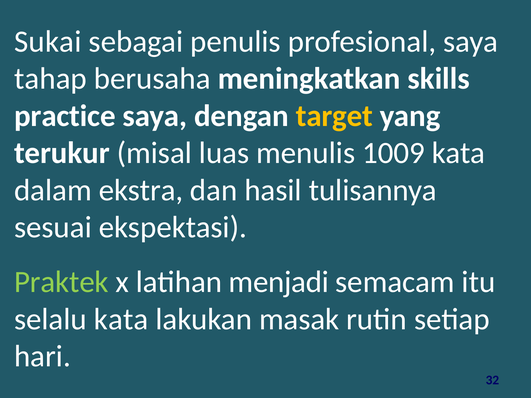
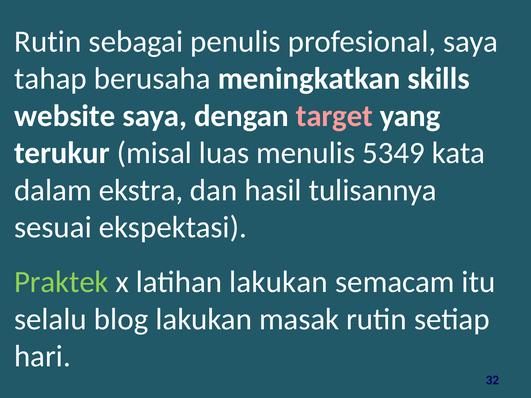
Sukai at (48, 42): Sukai -> Rutin
practice: practice -> website
target colour: yellow -> pink
1009: 1009 -> 5349
latihan menjadi: menjadi -> lakukan
selalu kata: kata -> blog
